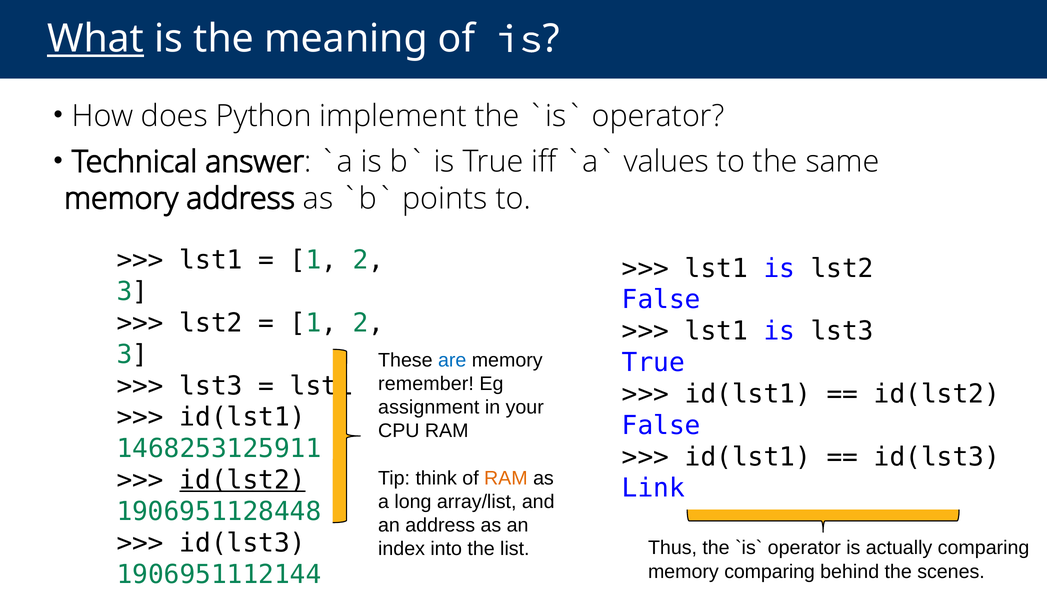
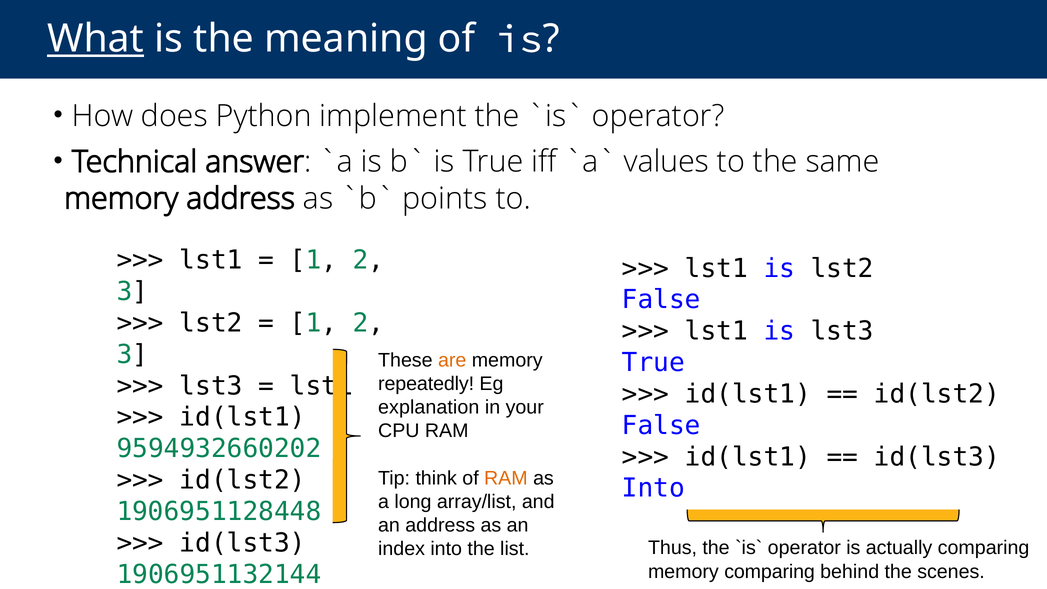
are colour: blue -> orange
remember: remember -> repeatedly
assignment: assignment -> explanation
1468253125911: 1468253125911 -> 9594932660202
id(lst2 at (243, 480) underline: present -> none
Link at (653, 488): Link -> Into
1906951112144: 1906951112144 -> 1906951132144
